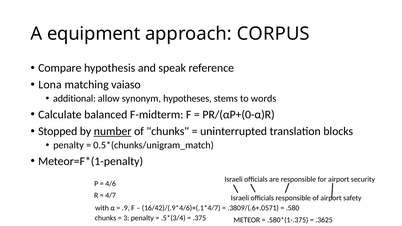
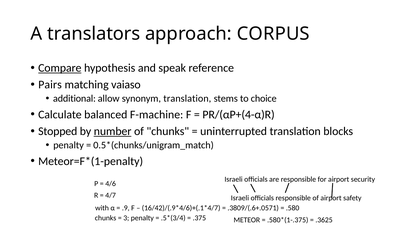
equipment: equipment -> translators
Compare underline: none -> present
Lona: Lona -> Pairs
synonym hypotheses: hypotheses -> translation
words: words -> choice
F-midterm: F-midterm -> F-machine
PR/(αP+(0-α)R: PR/(αP+(0-α)R -> PR/(αP+(4-α)R
